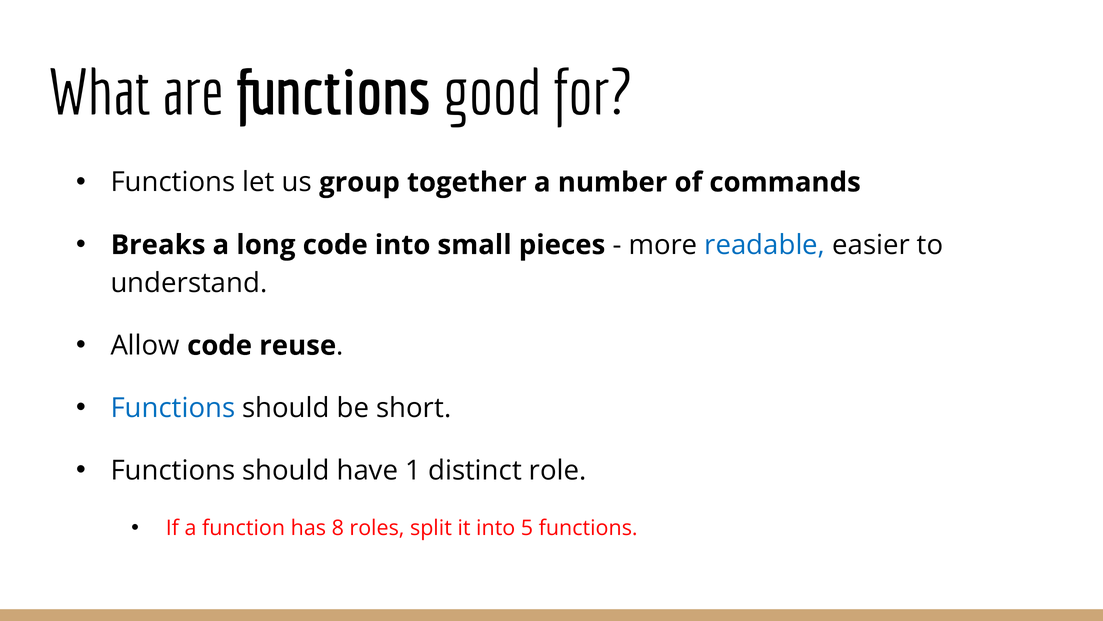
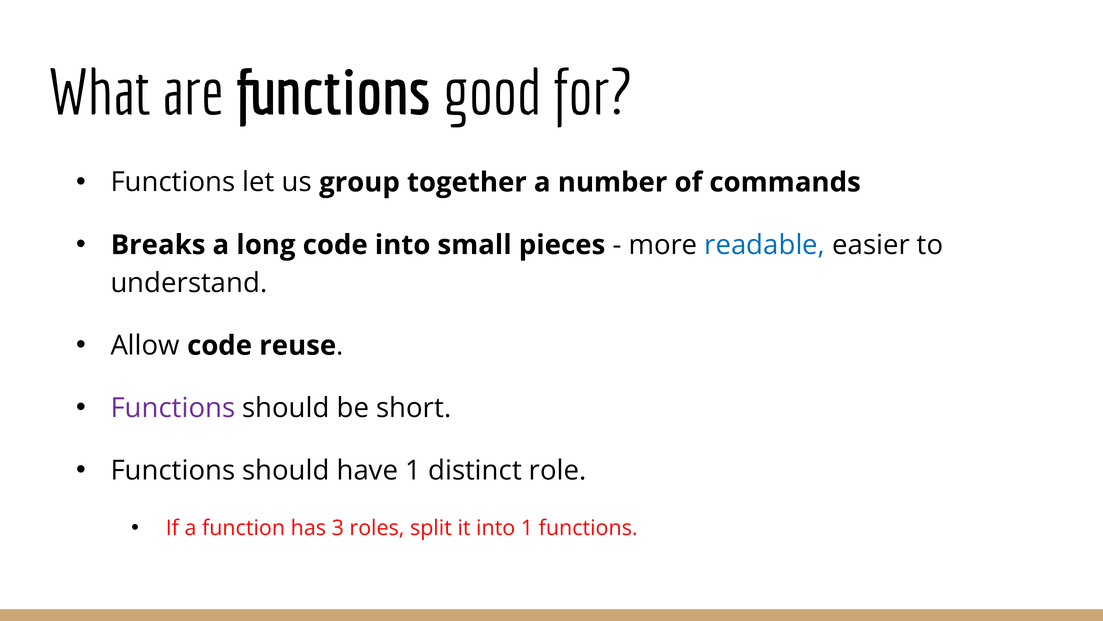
Functions at (173, 408) colour: blue -> purple
8: 8 -> 3
into 5: 5 -> 1
